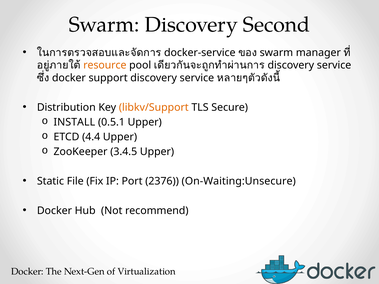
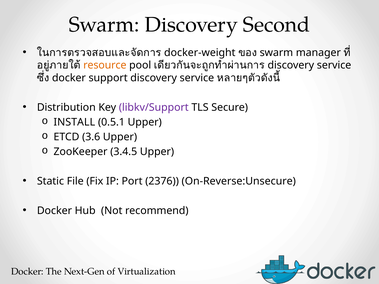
docker-service: docker-service -> docker-weight
libkv/Support colour: orange -> purple
4.4: 4.4 -> 3.6
On-Waiting:Unsecure: On-Waiting:Unsecure -> On-Reverse:Unsecure
